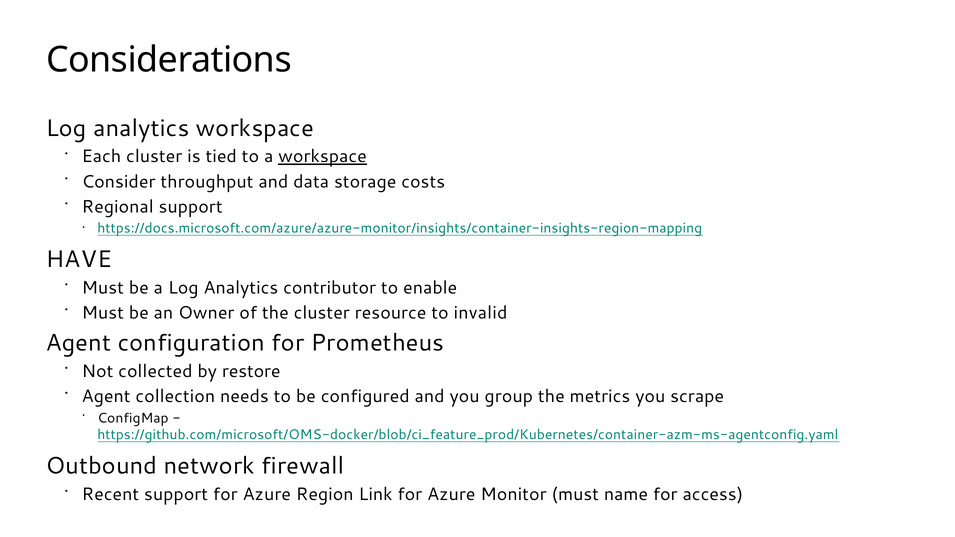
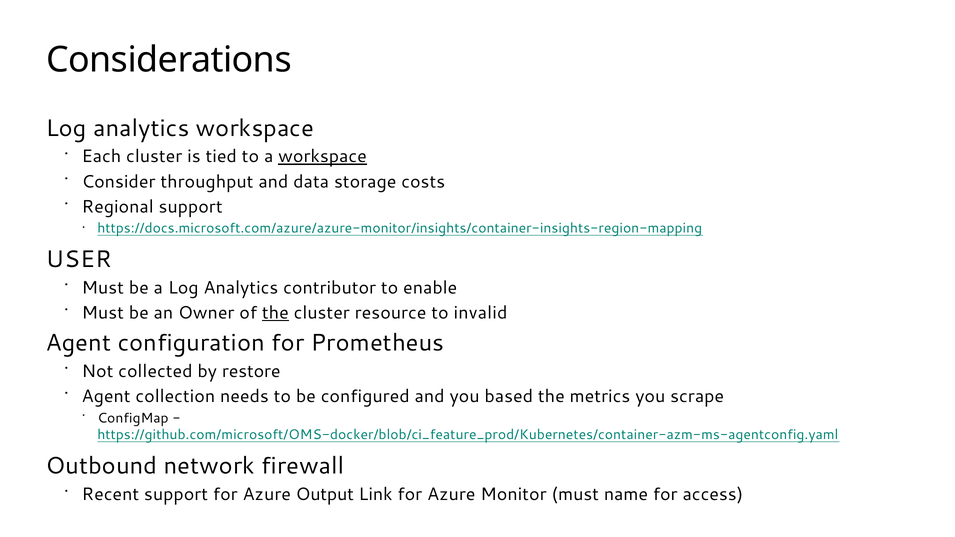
HAVE: HAVE -> USER
the at (275, 313) underline: none -> present
group: group -> based
Region: Region -> Output
